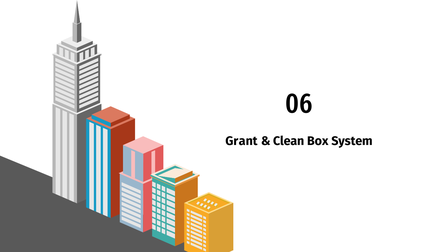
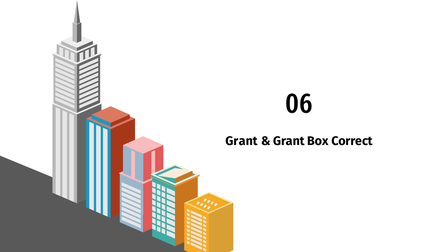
Clean at (289, 141): Clean -> Grant
System: System -> Correct
